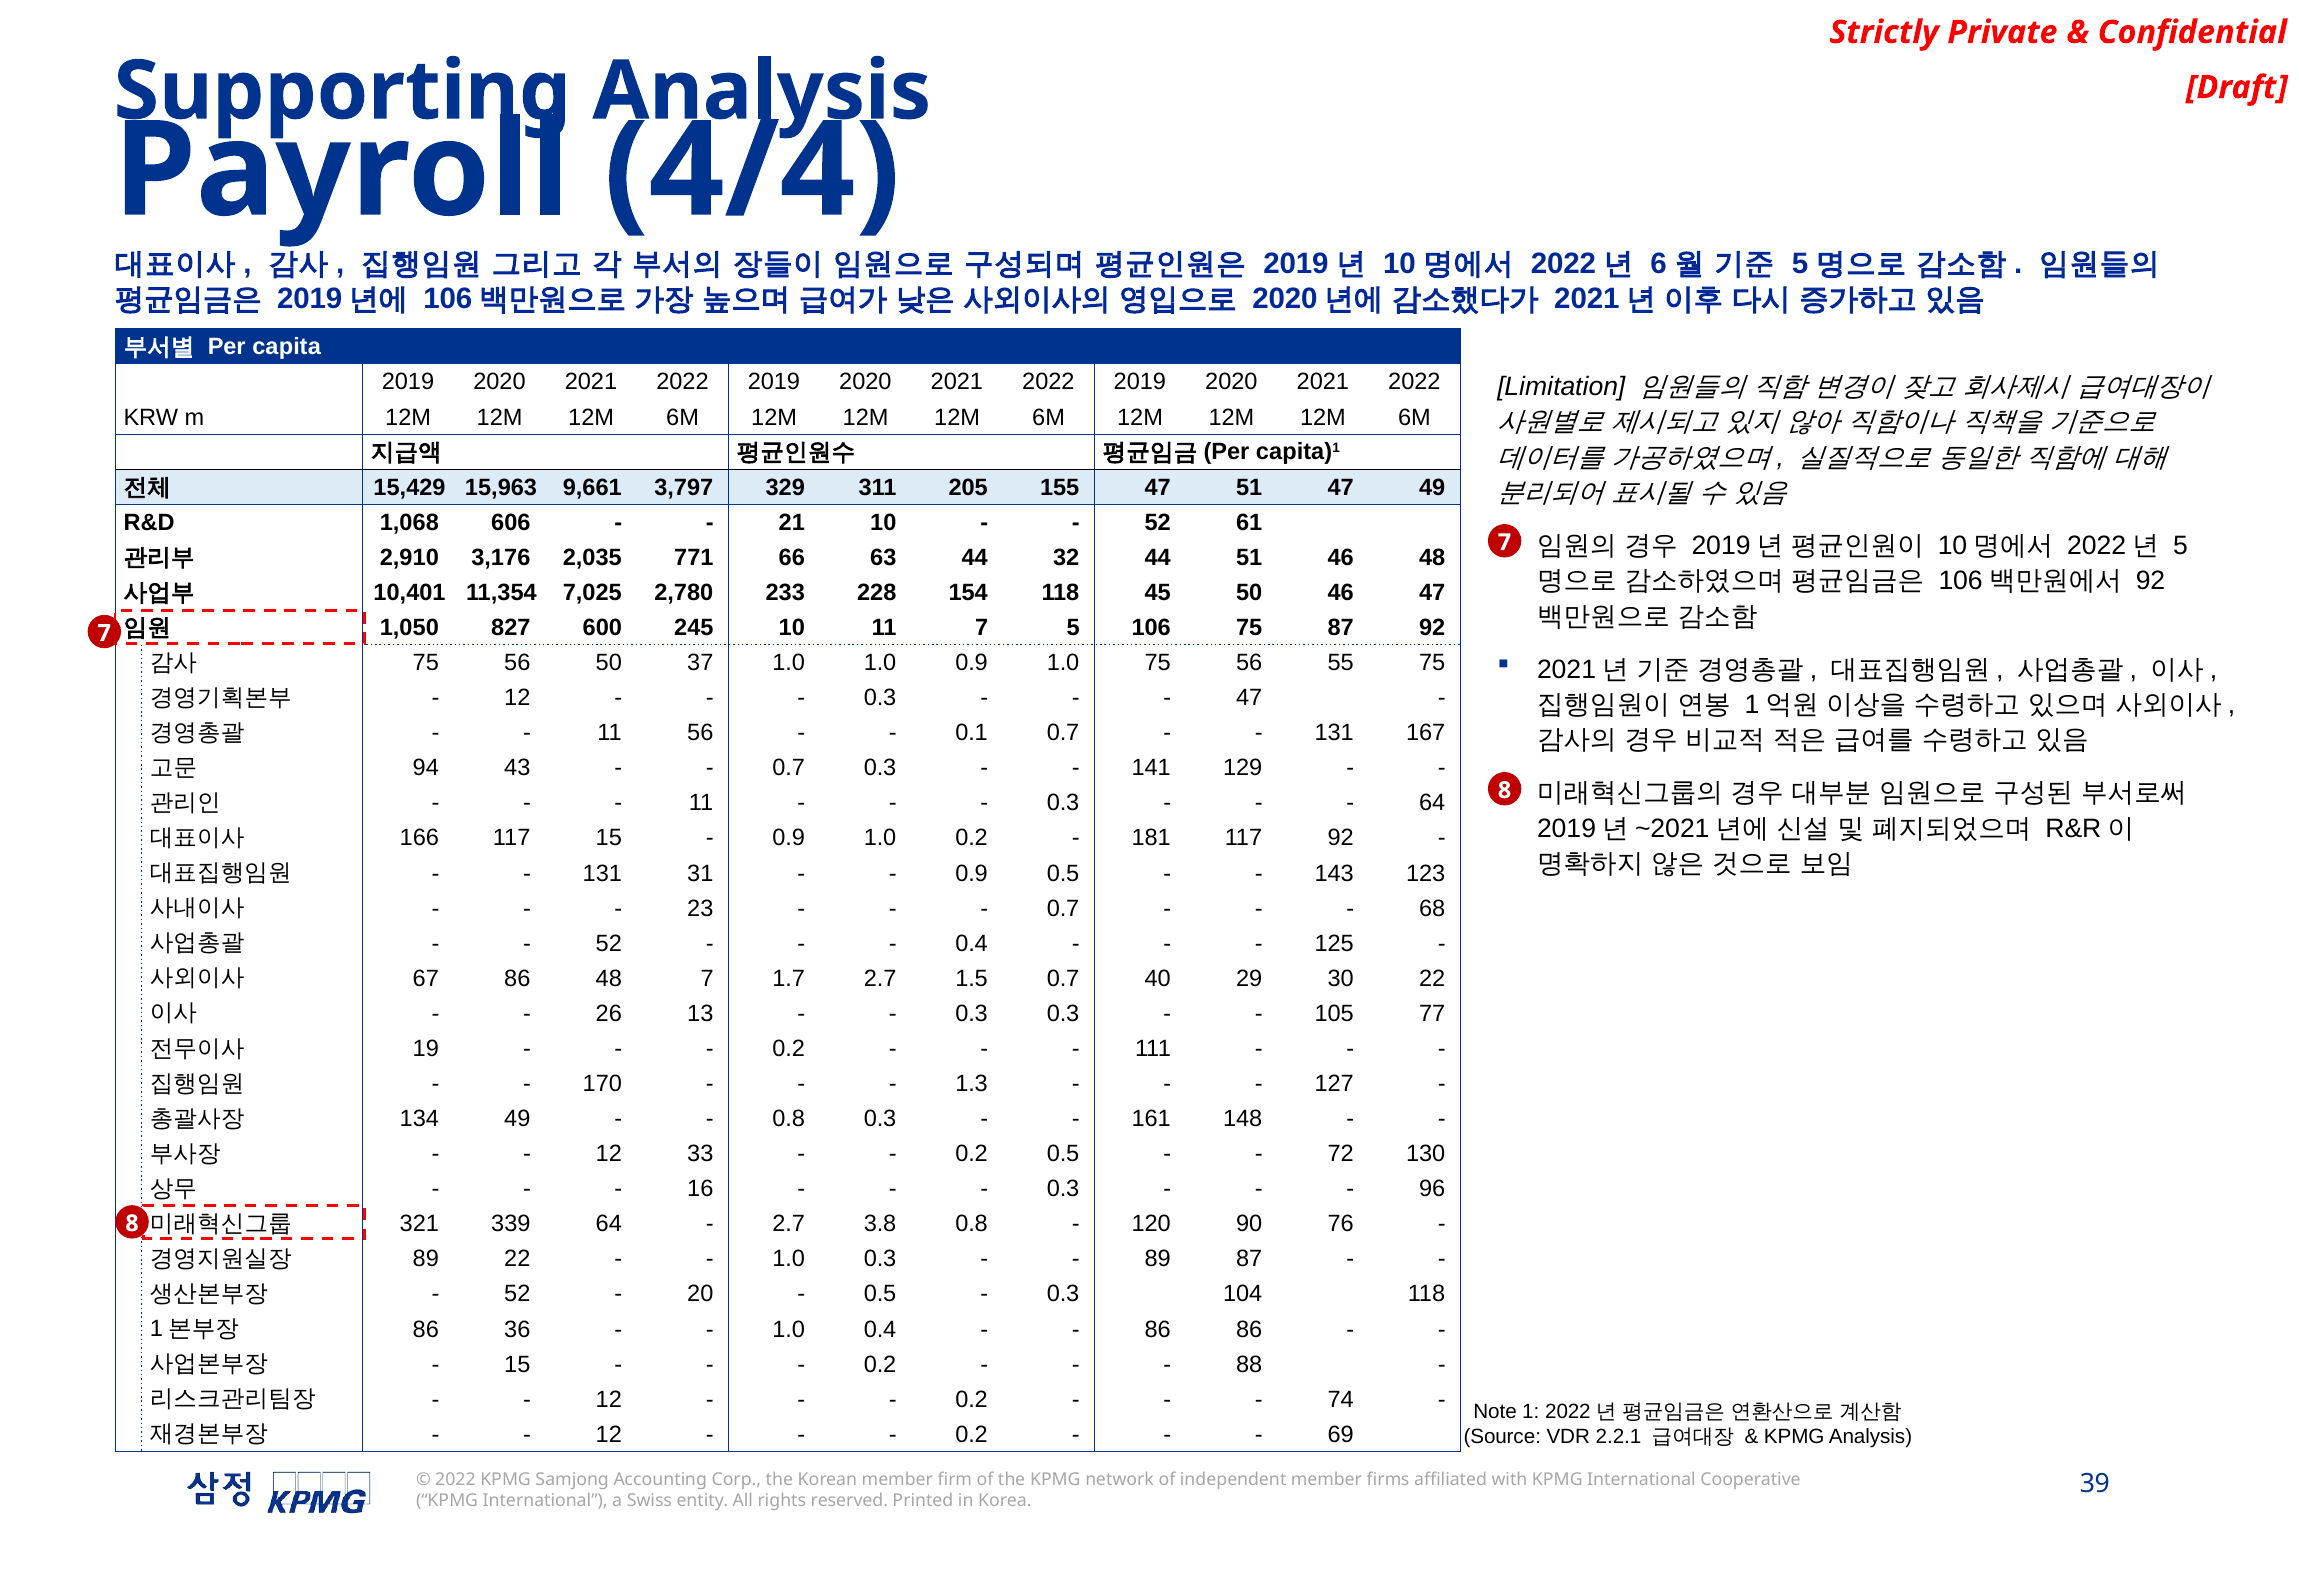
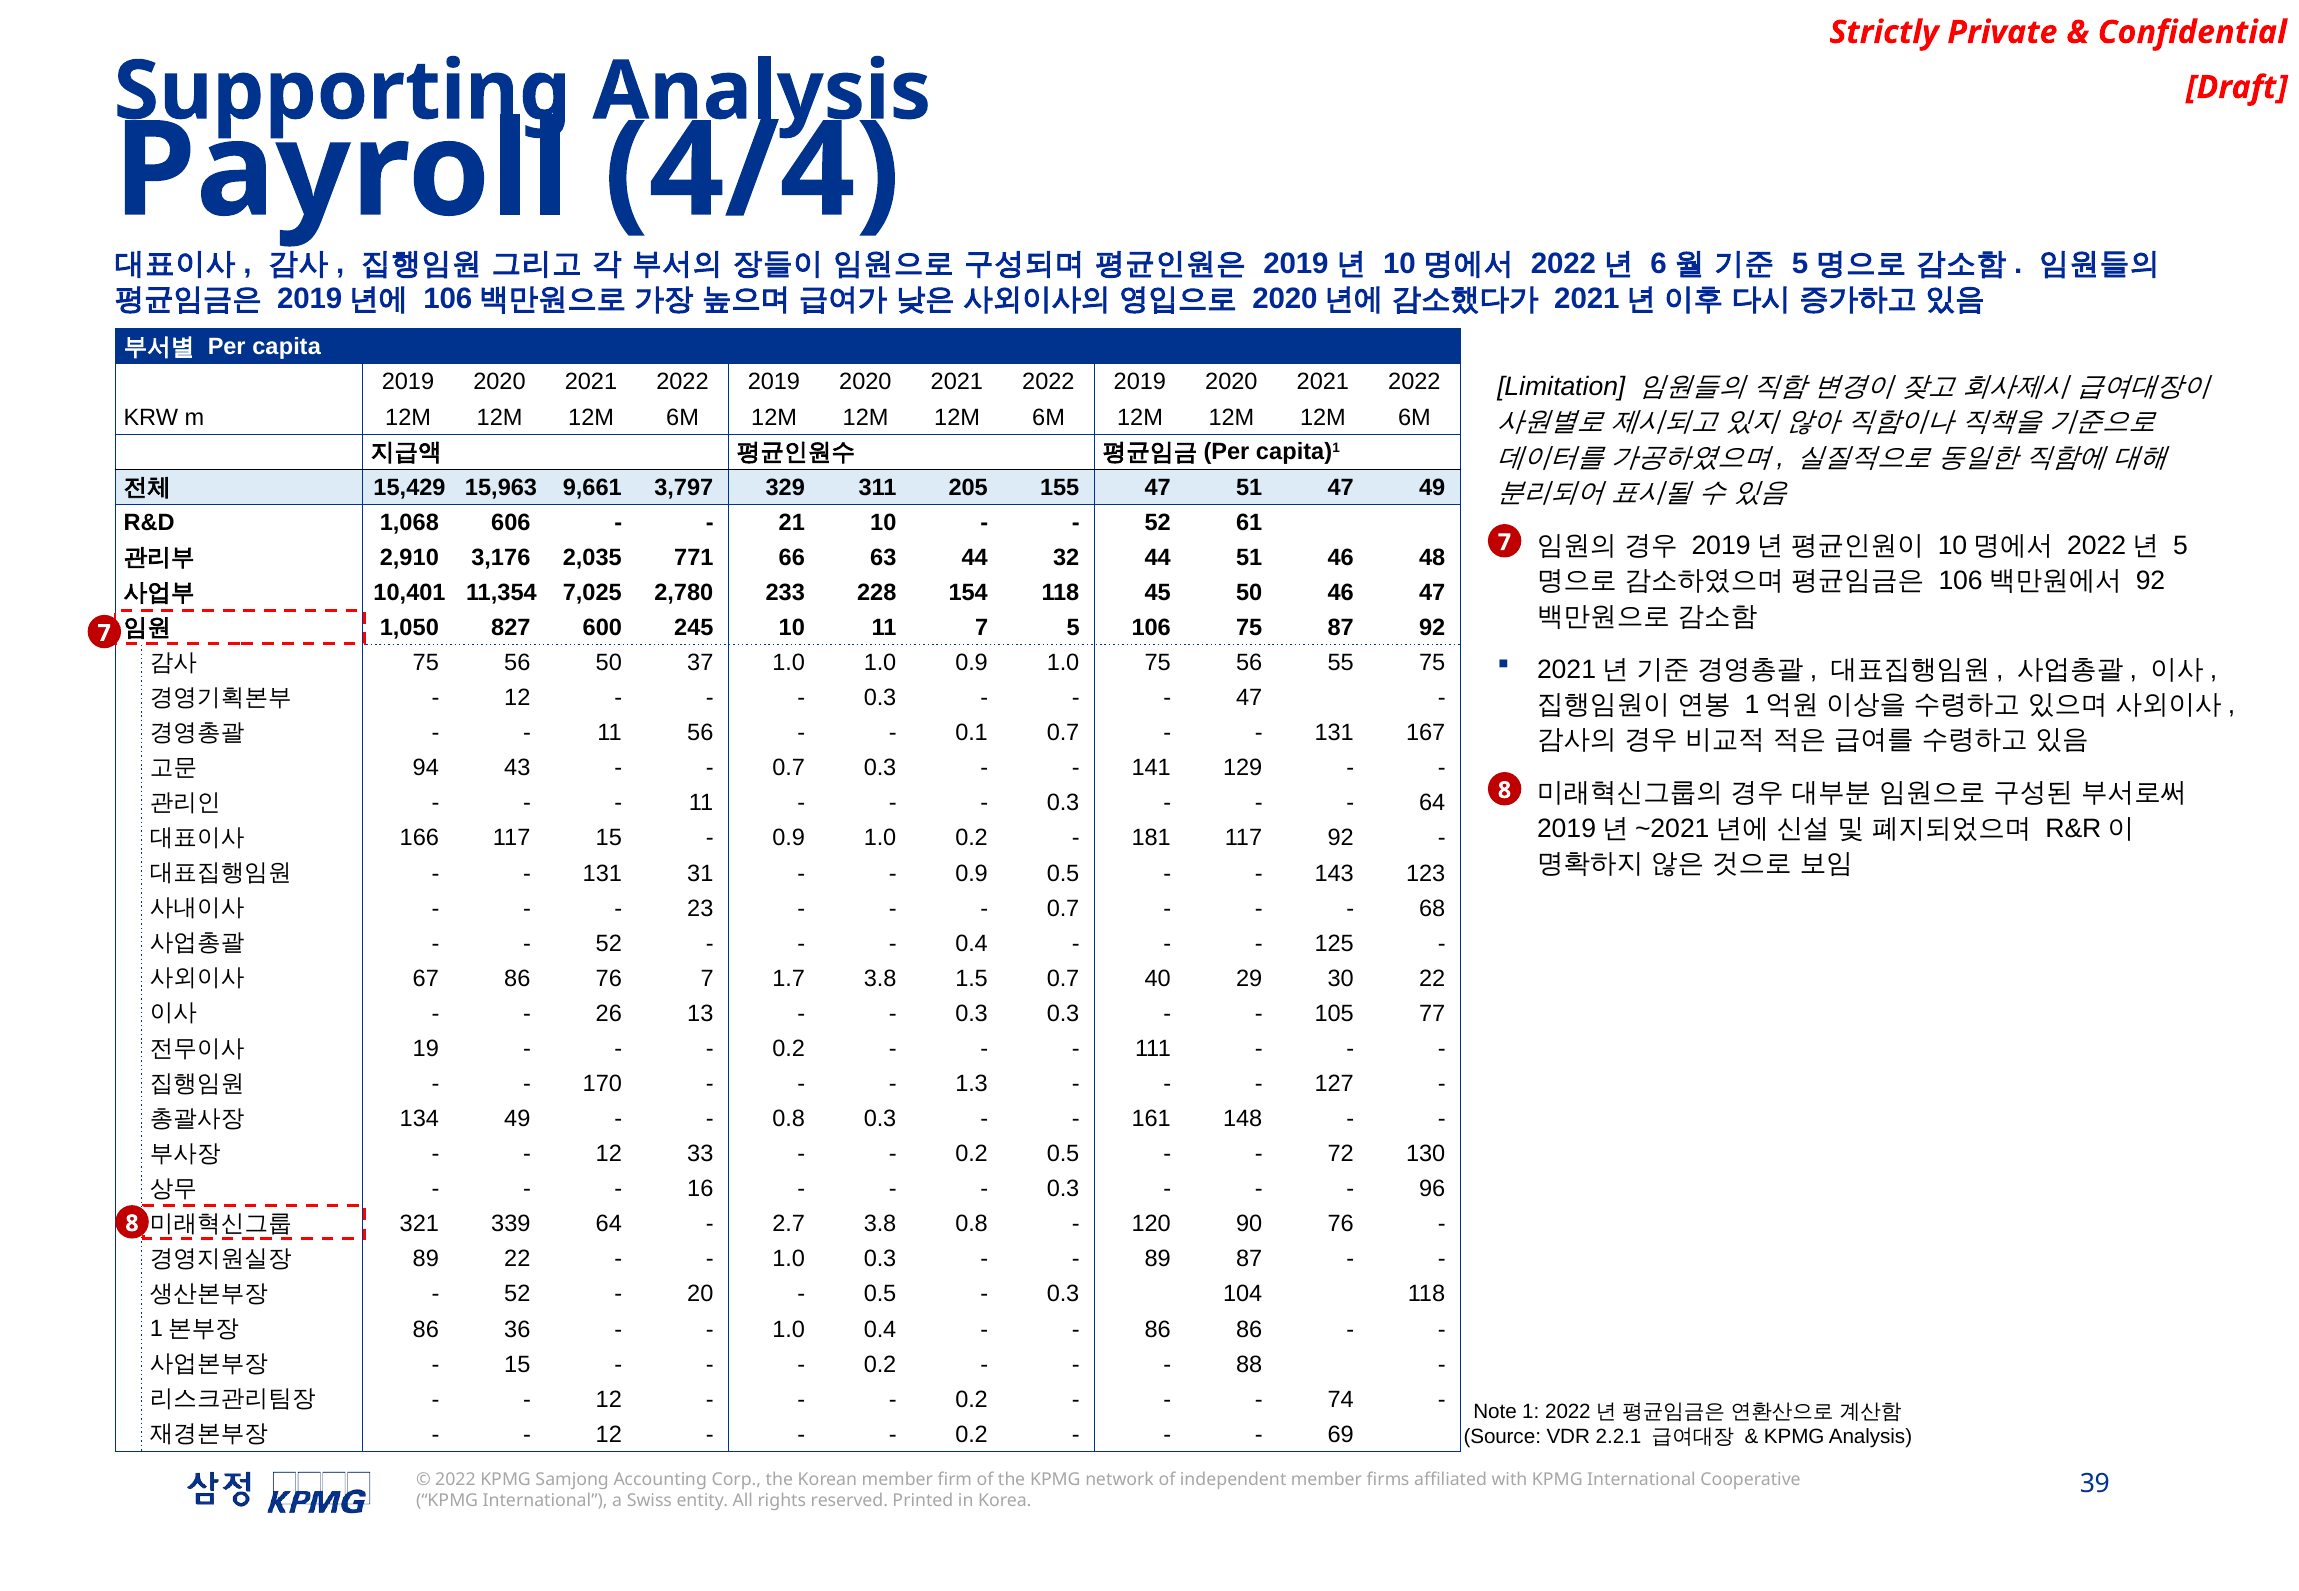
86 48: 48 -> 76
1.7 2.7: 2.7 -> 3.8
